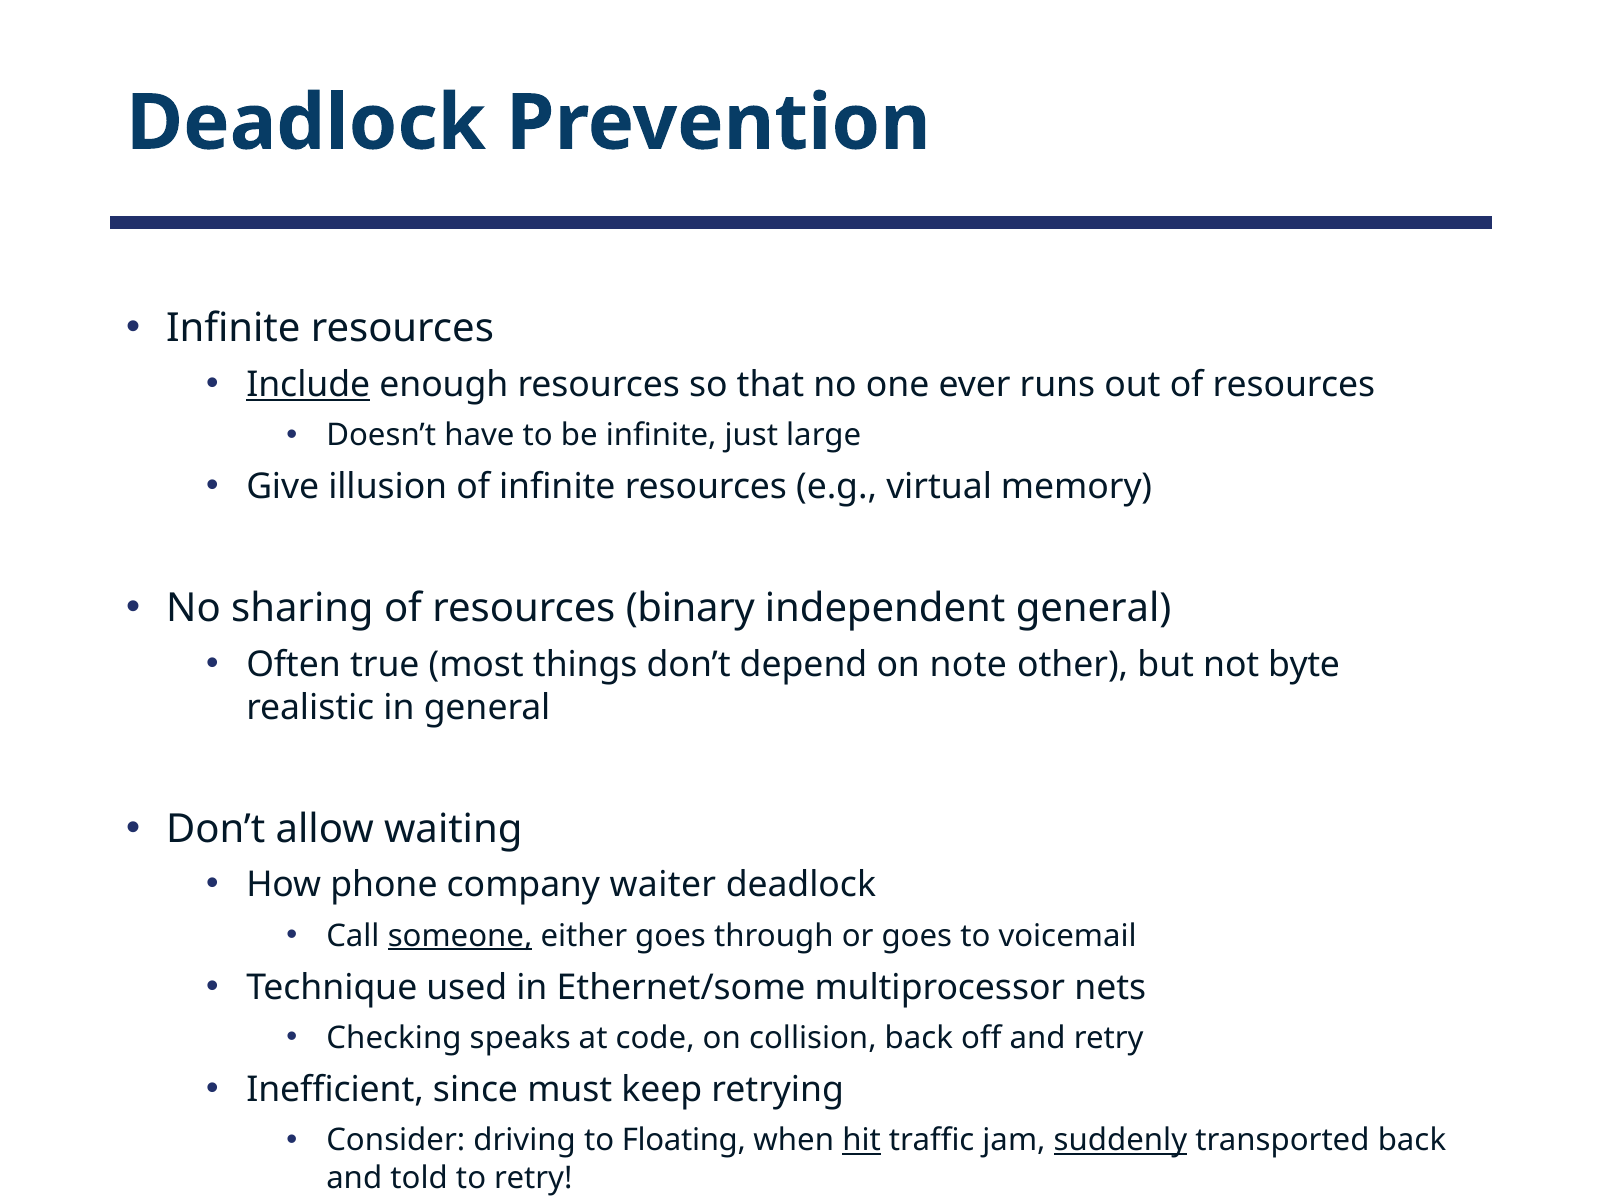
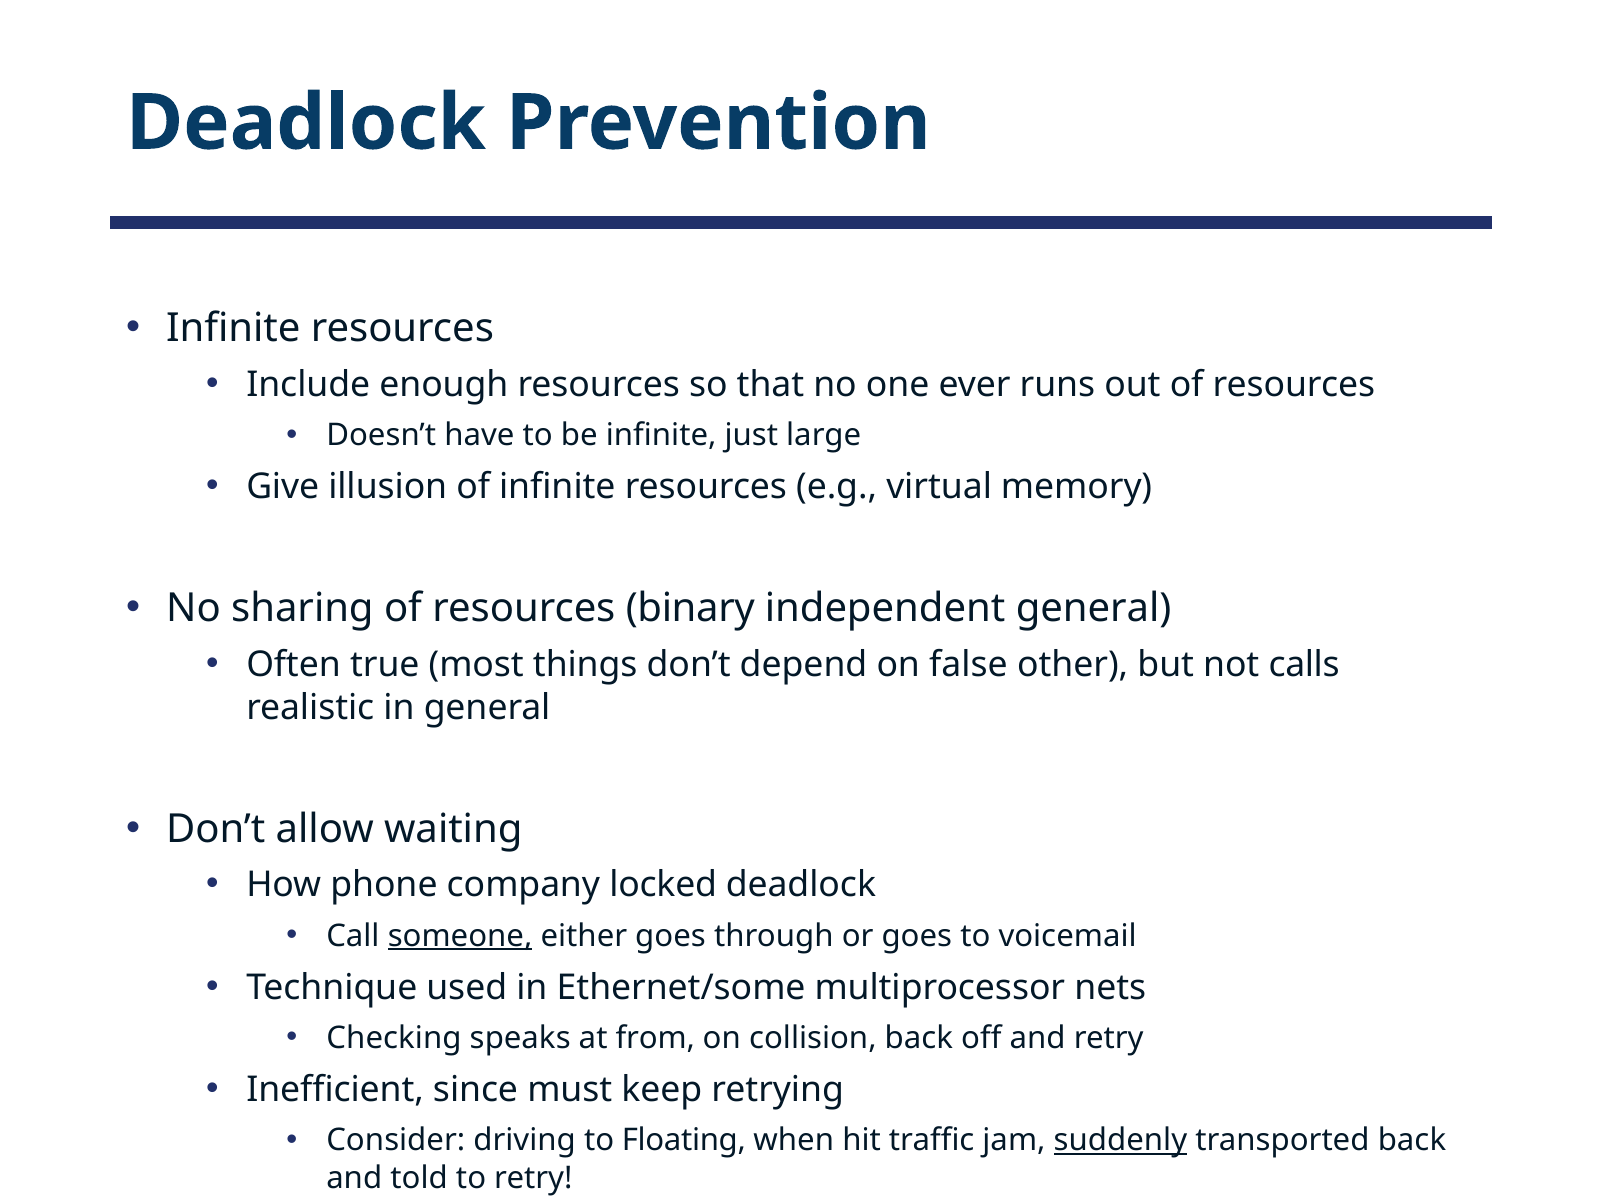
Include underline: present -> none
note: note -> false
byte: byte -> calls
waiter: waiter -> locked
code: code -> from
hit underline: present -> none
